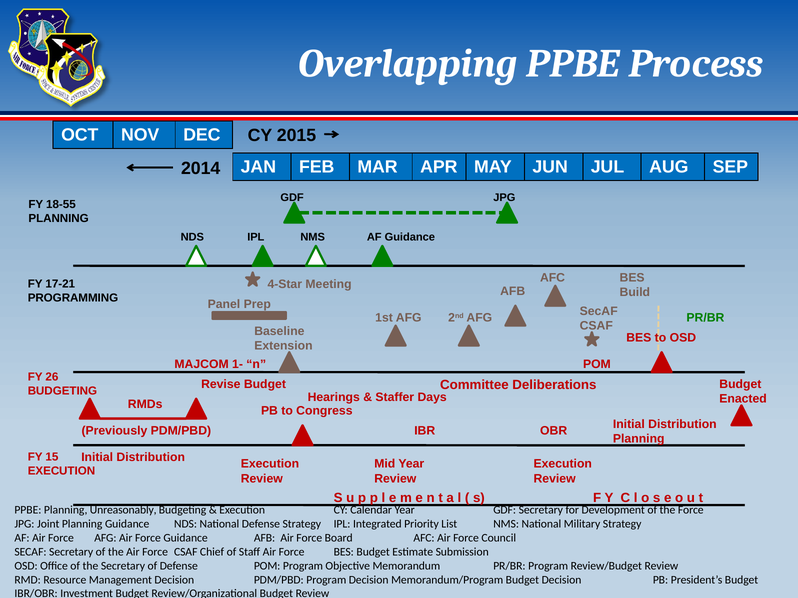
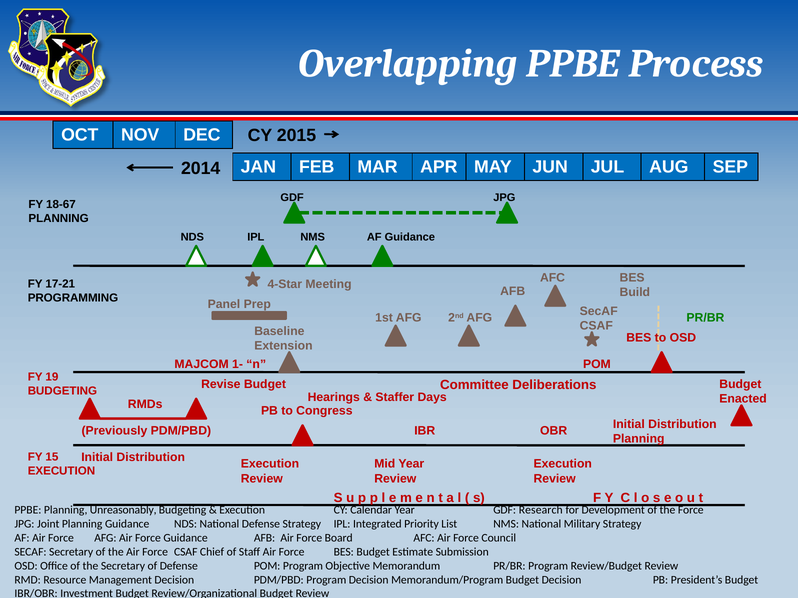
18-55: 18-55 -> 18-67
26: 26 -> 19
GDF Secretary: Secretary -> Research
